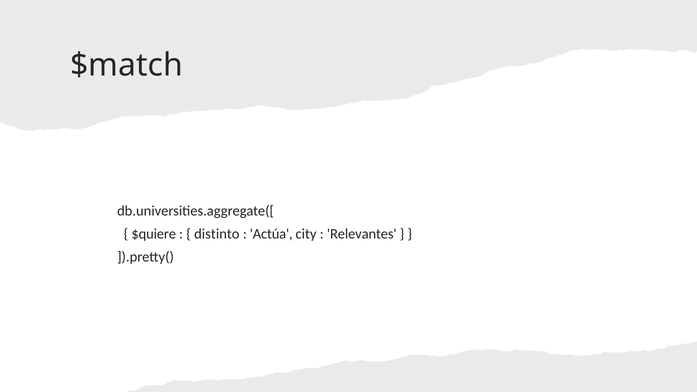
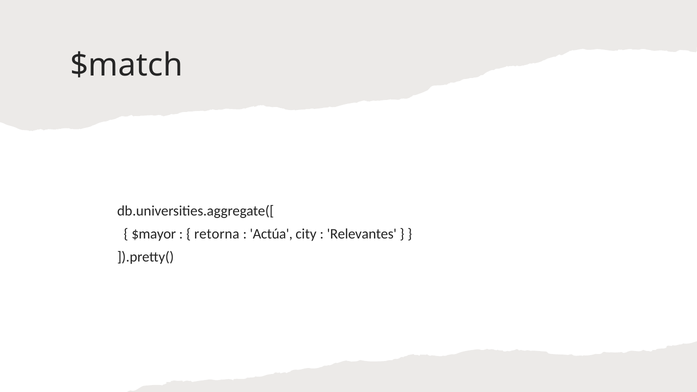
$quiere: $quiere -> $mayor
distinto: distinto -> retorna
